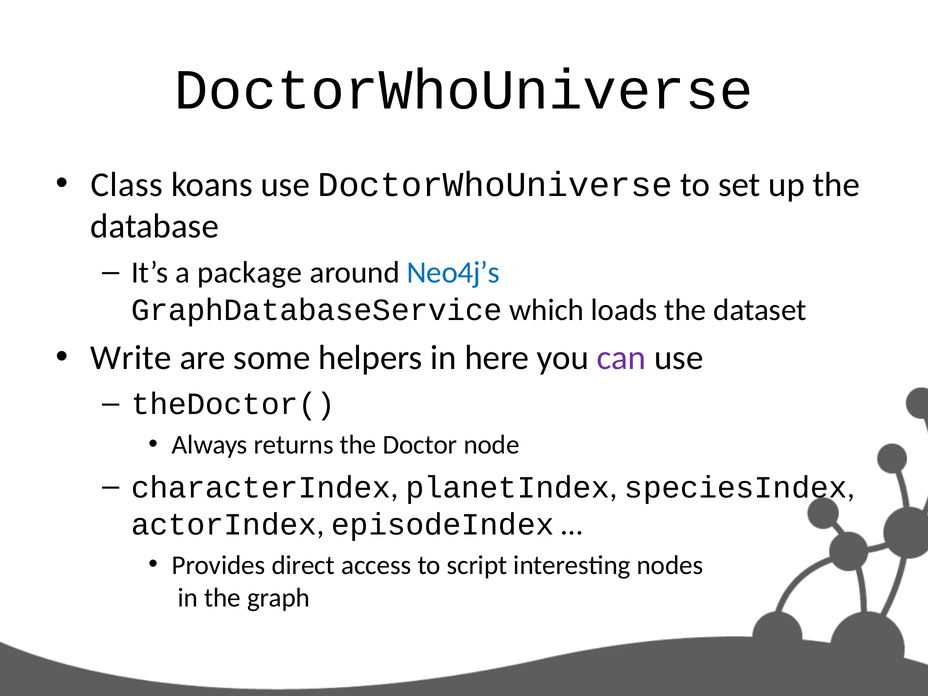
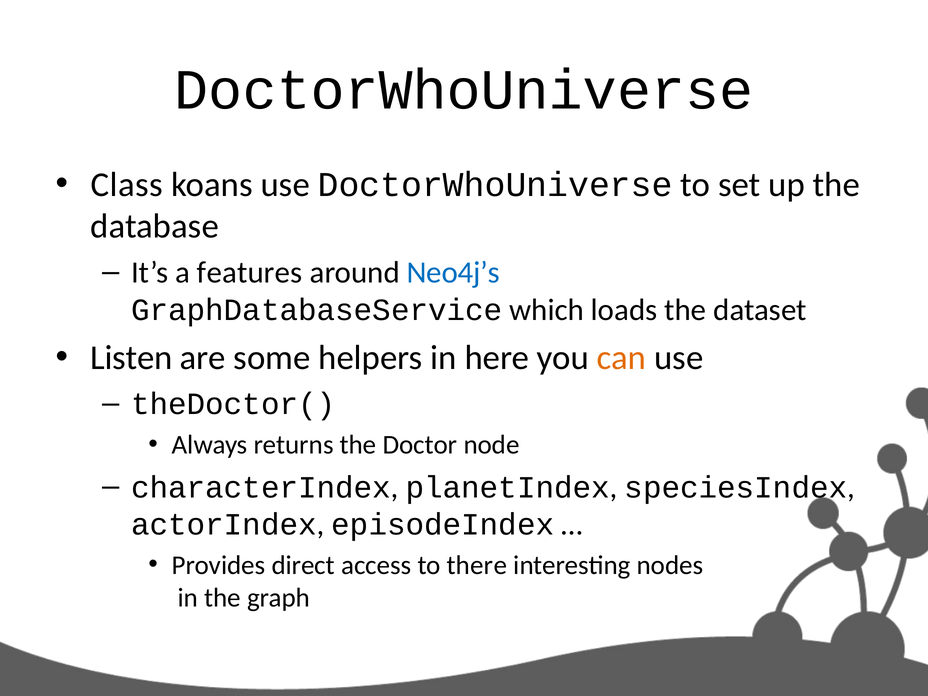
package: package -> features
Write: Write -> Listen
can colour: purple -> orange
script: script -> there
